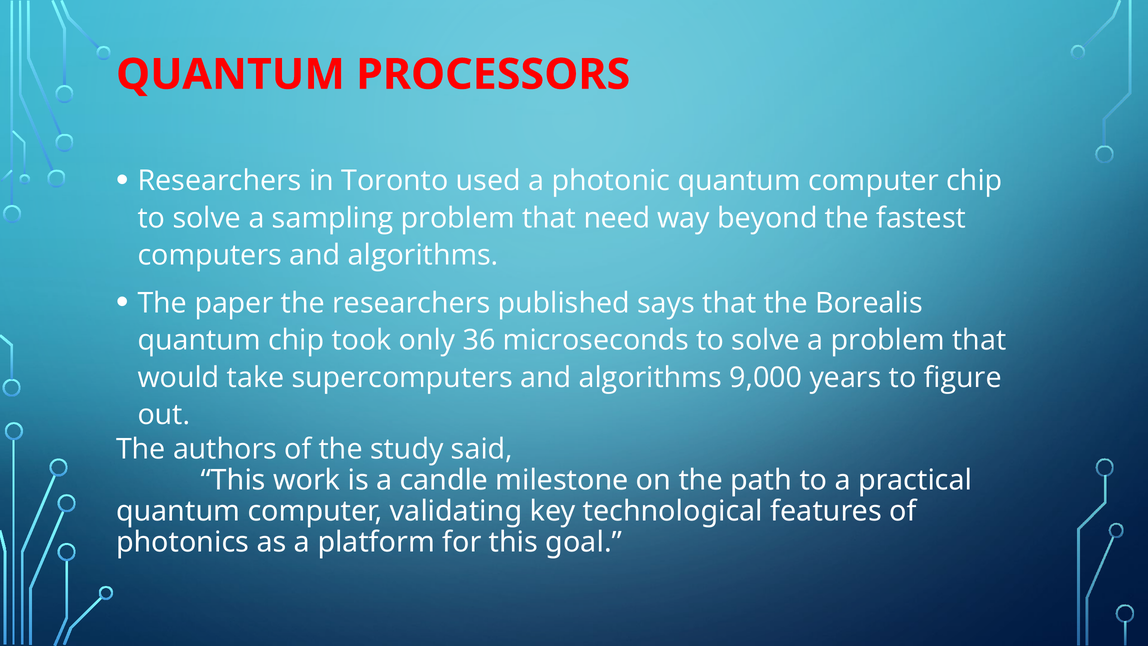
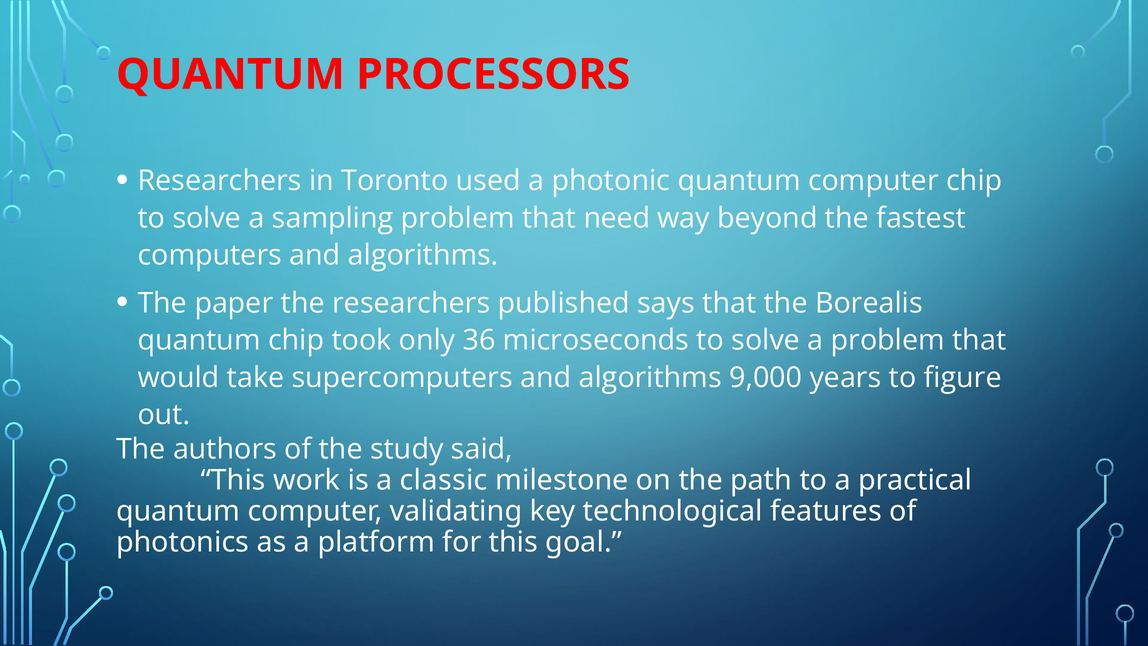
candle: candle -> classic
